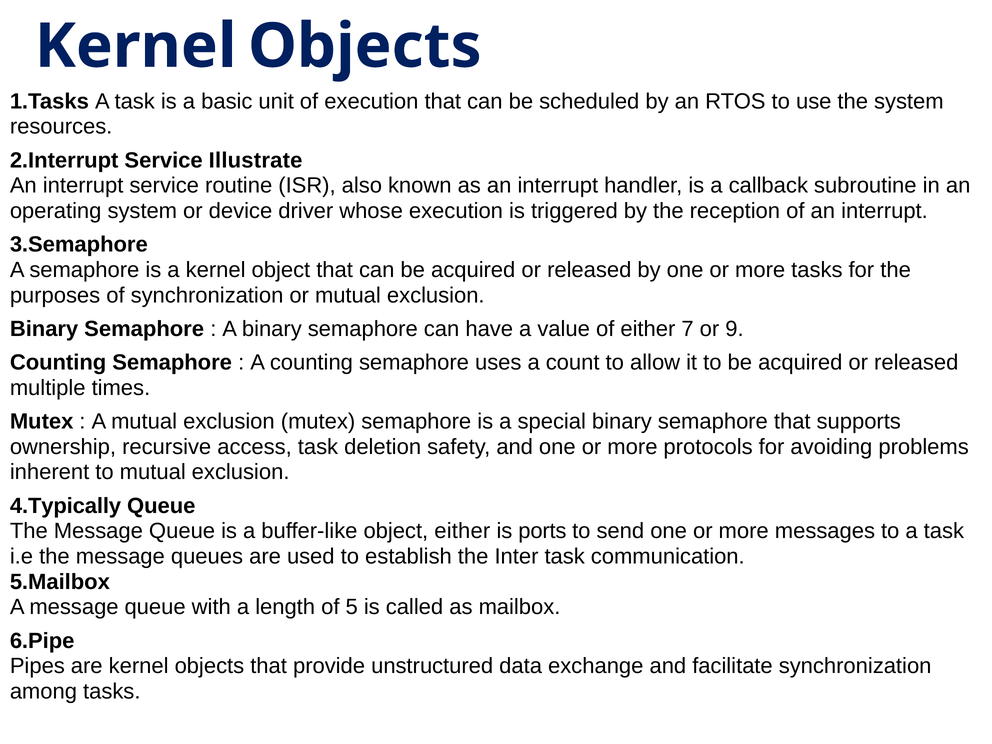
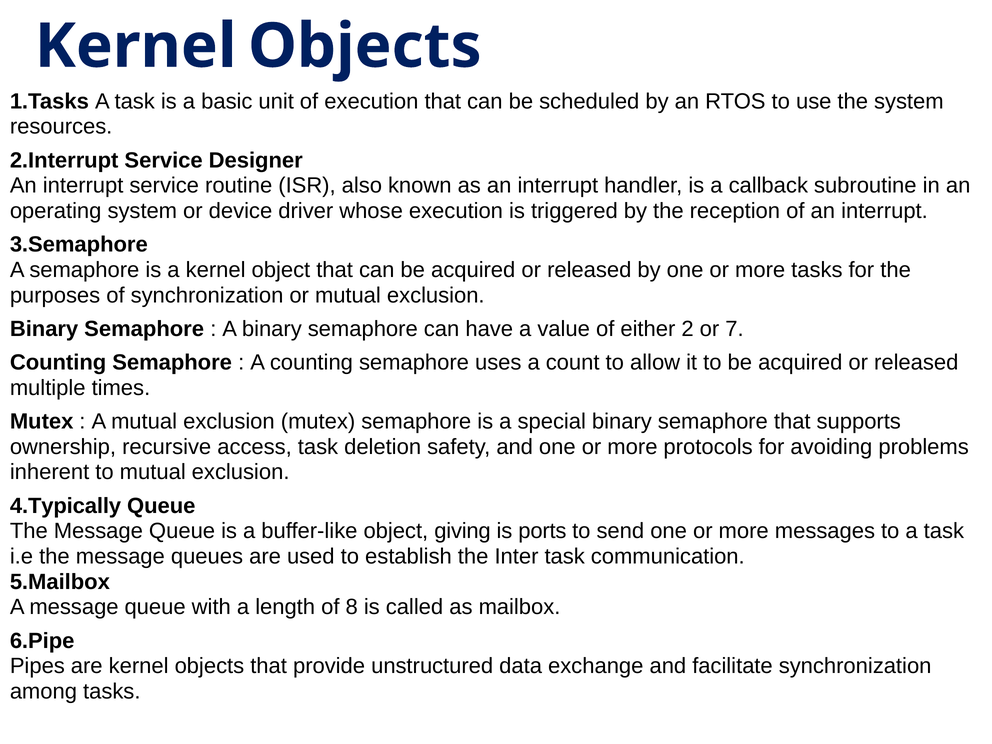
Illustrate: Illustrate -> Designer
7: 7 -> 2
9: 9 -> 7
object either: either -> giving
5: 5 -> 8
